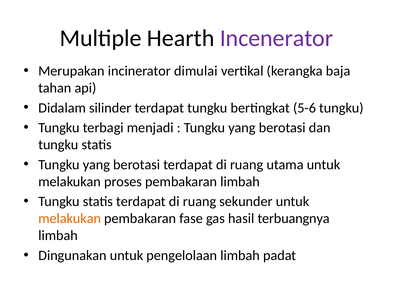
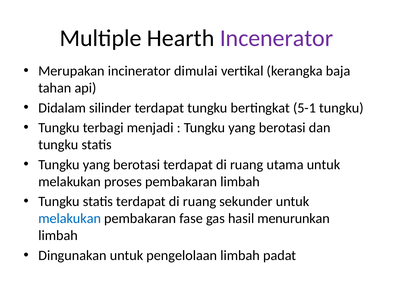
5-6: 5-6 -> 5-1
melakukan at (70, 218) colour: orange -> blue
terbuangnya: terbuangnya -> menurunkan
